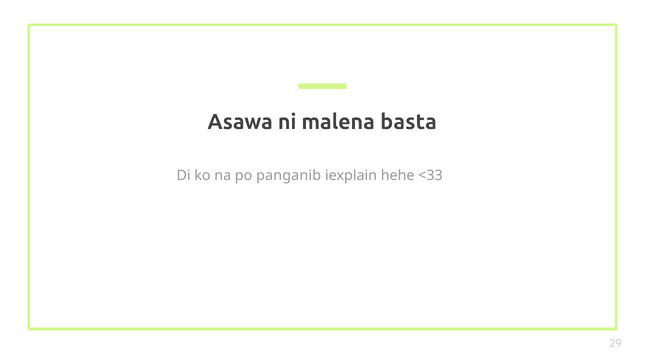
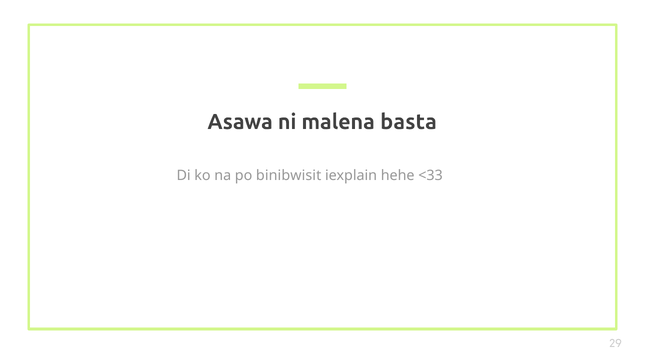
panganib: panganib -> binibwisit
